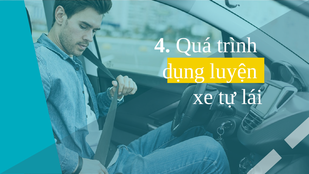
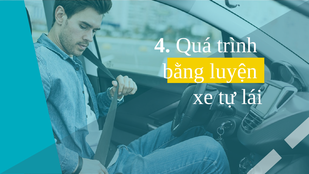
dụng: dụng -> bằng
